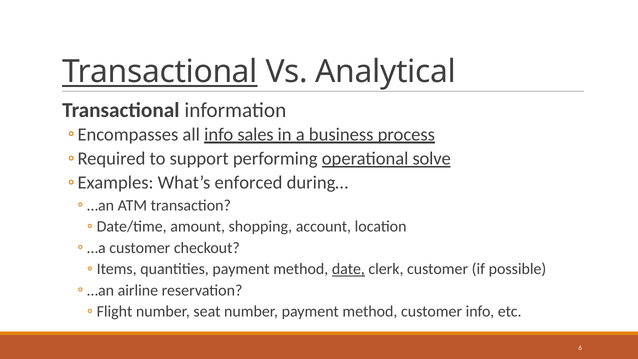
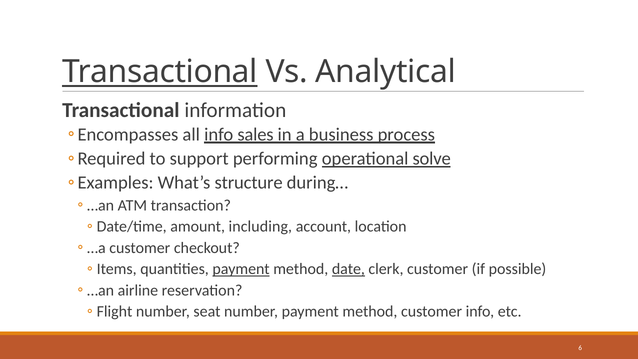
enforced: enforced -> structure
shopping: shopping -> including
payment at (241, 269) underline: none -> present
